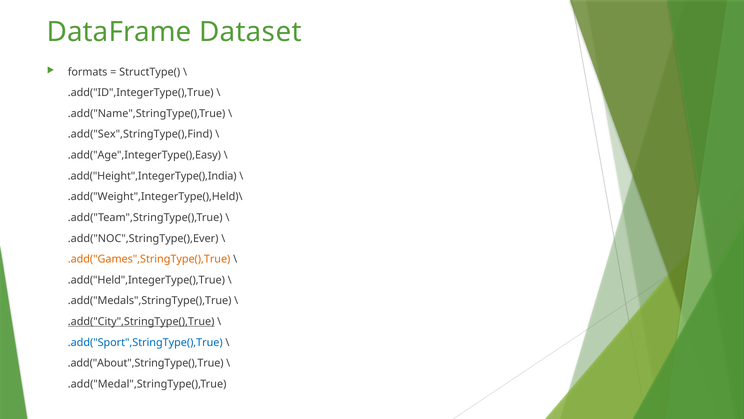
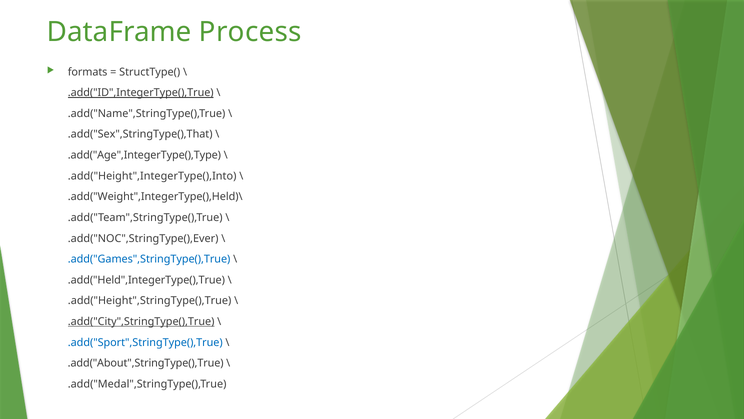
Dataset: Dataset -> Process
.add("ID",IntegerType(),True underline: none -> present
.add("Sex",StringType(),Find: .add("Sex",StringType(),Find -> .add("Sex",StringType(),That
.add("Age",IntegerType(),Easy: .add("Age",IntegerType(),Easy -> .add("Age",IntegerType(),Type
.add("Height",IntegerType(),India: .add("Height",IntegerType(),India -> .add("Height",IntegerType(),Into
.add("Games",StringType(),True colour: orange -> blue
.add("Medals",StringType(),True: .add("Medals",StringType(),True -> .add("Height",StringType(),True
